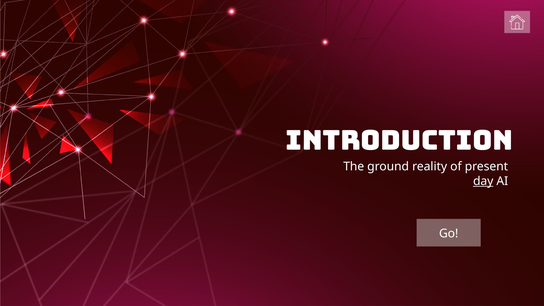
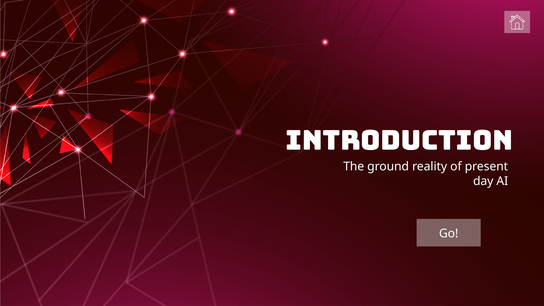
day underline: present -> none
